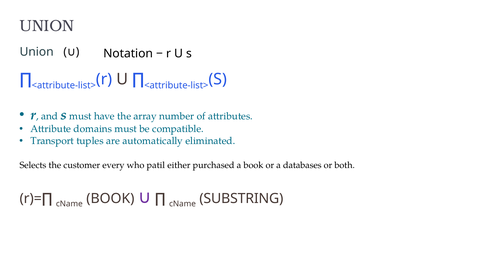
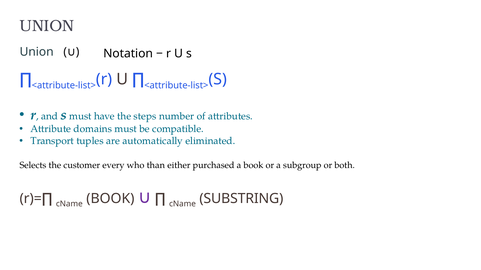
array: array -> steps
patil: patil -> than
databases: databases -> subgroup
